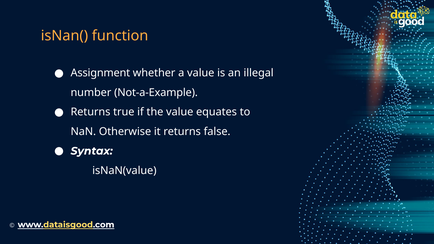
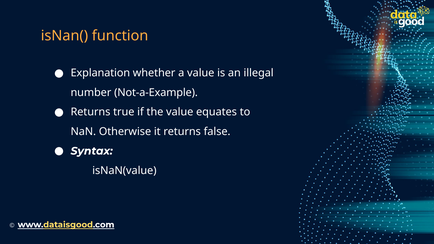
Assignment: Assignment -> Explanation
